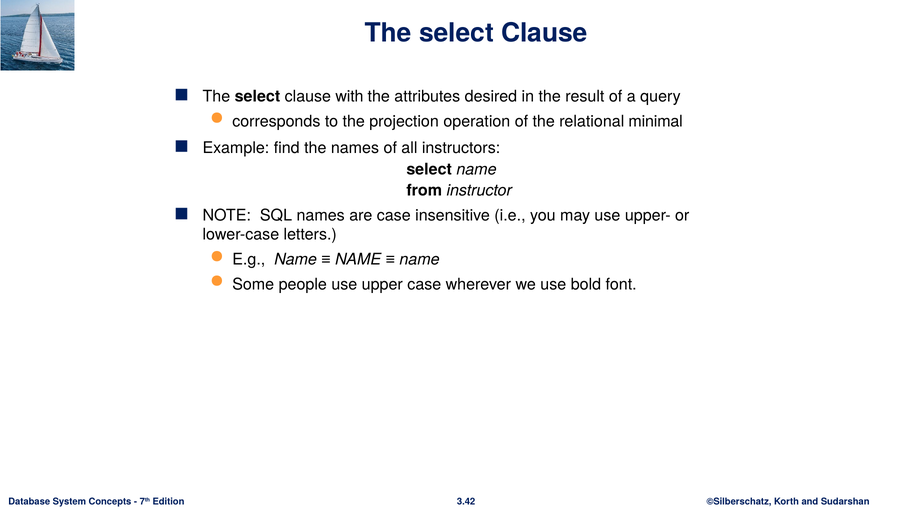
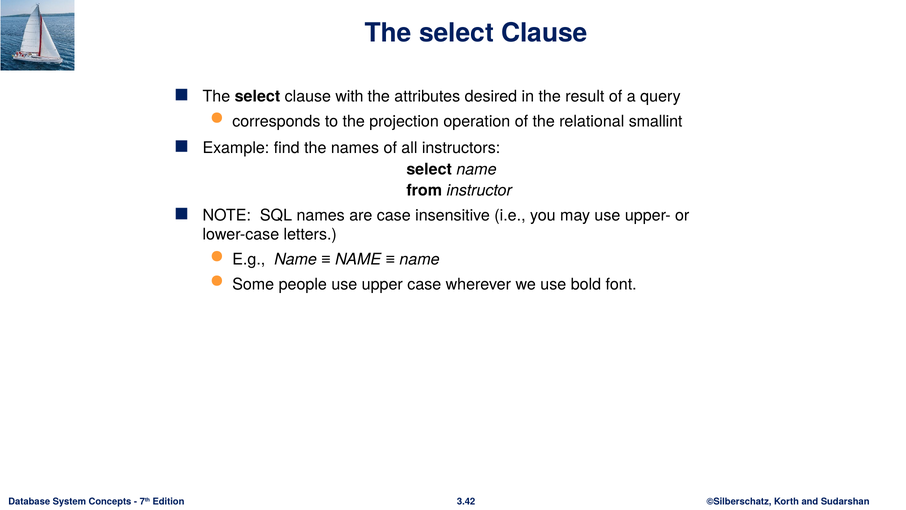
minimal: minimal -> smallint
